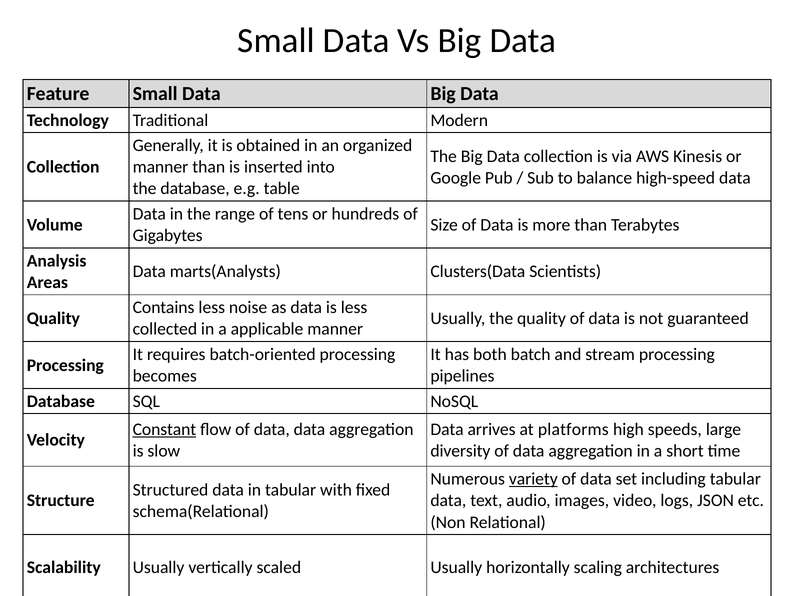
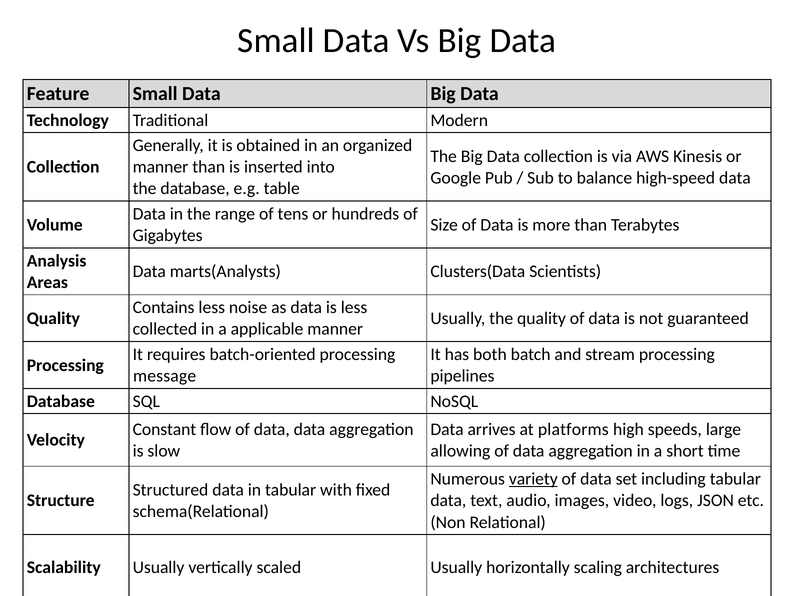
becomes: becomes -> message
Constant underline: present -> none
diversity: diversity -> allowing
